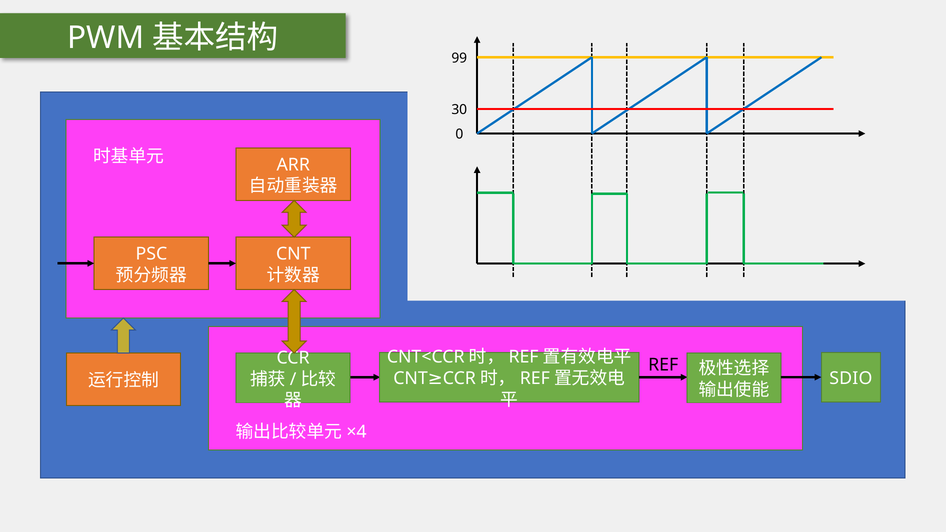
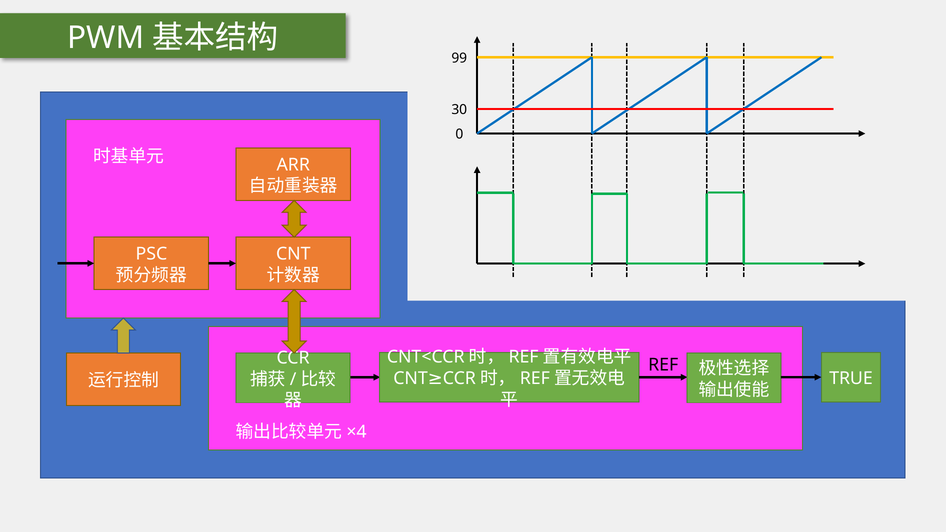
SDIO: SDIO -> TRUE
